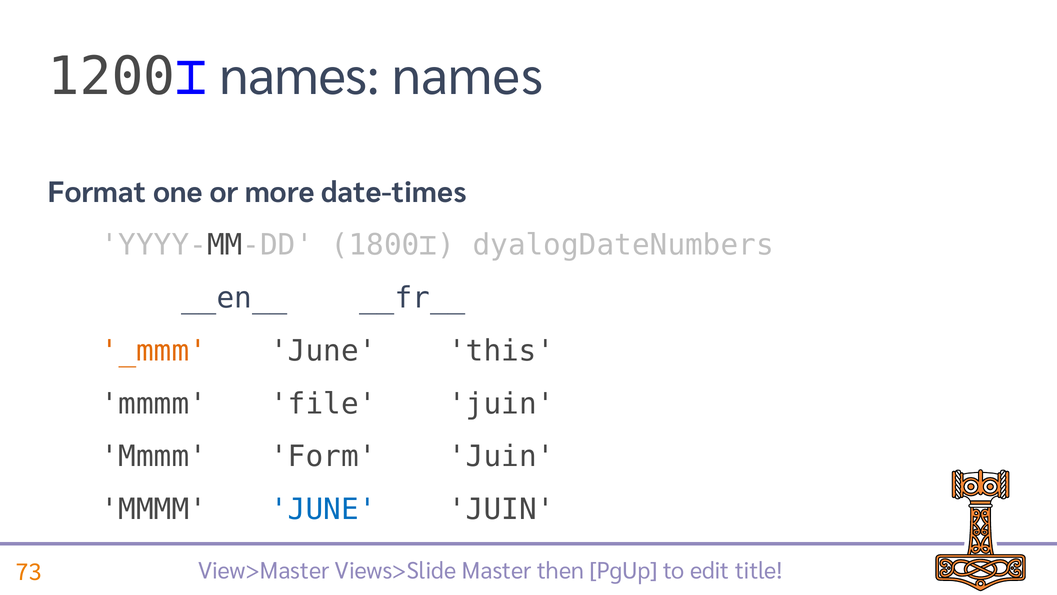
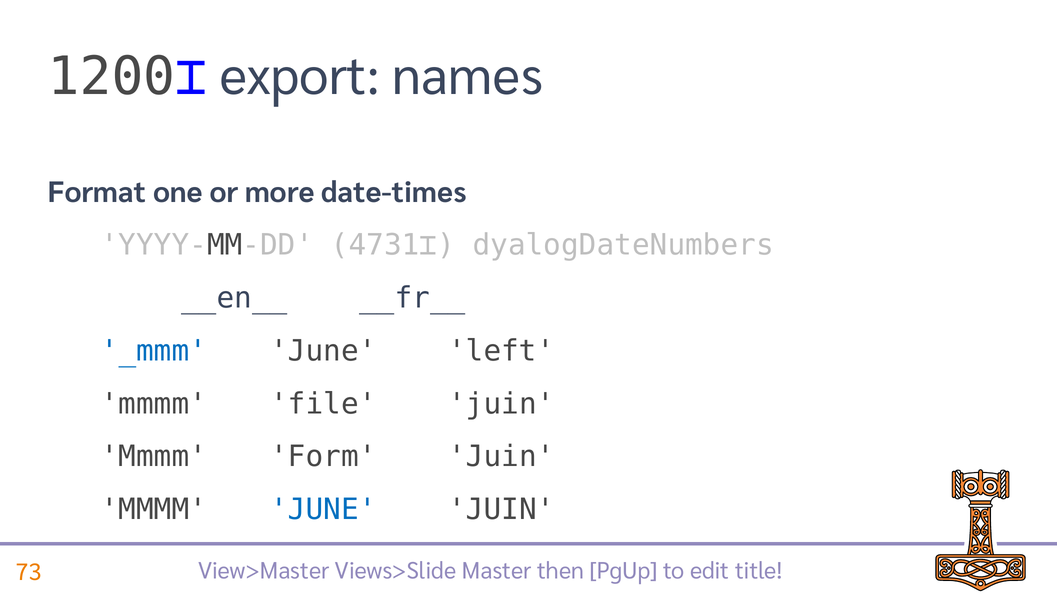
1200⌶ names: names -> export
1800⌶: 1800⌶ -> 4731⌶
_mmm colour: orange -> blue
this: this -> left
